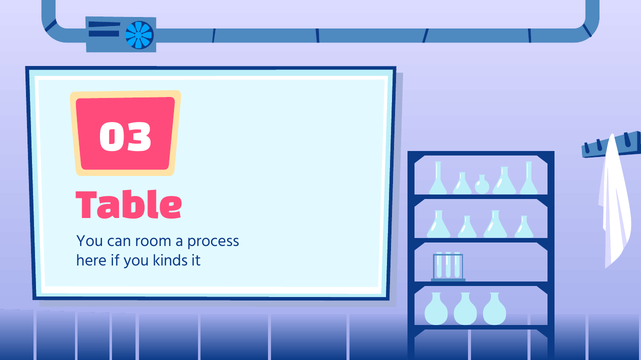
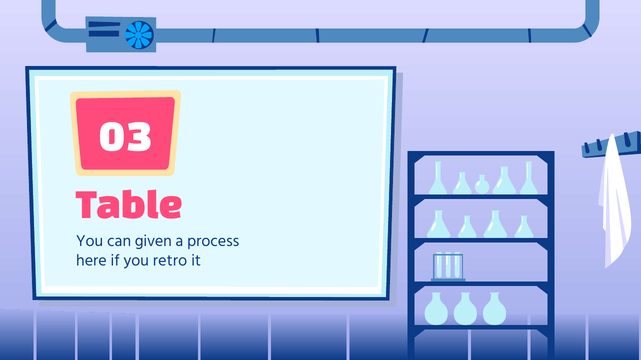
room: room -> given
kinds: kinds -> retro
